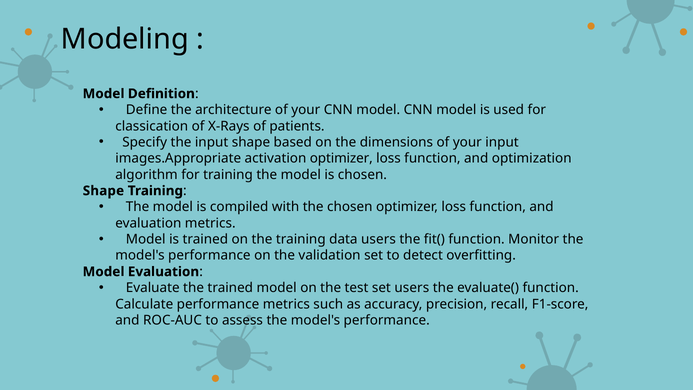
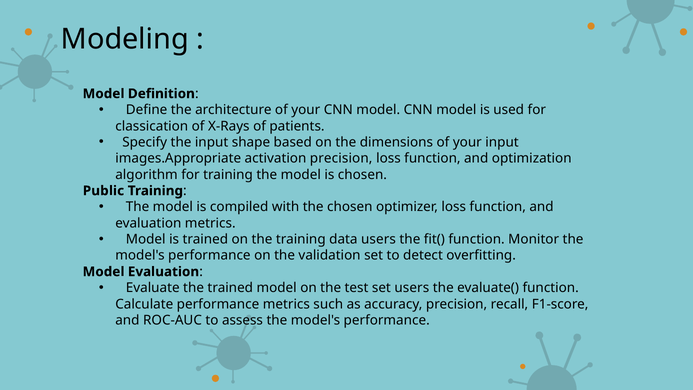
activation optimizer: optimizer -> precision
Shape at (103, 191): Shape -> Public
